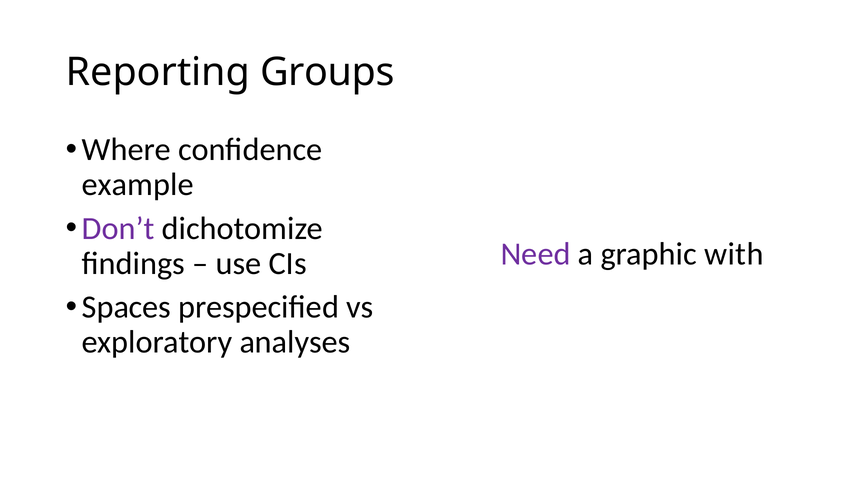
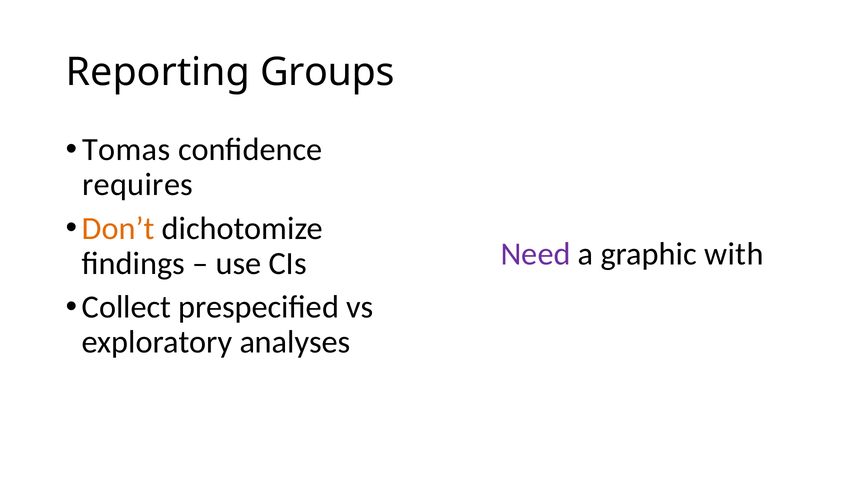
Where: Where -> Tomas
example: example -> requires
Don’t colour: purple -> orange
Spaces: Spaces -> Collect
